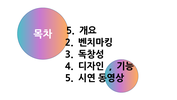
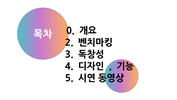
5 at (70, 31): 5 -> 0
